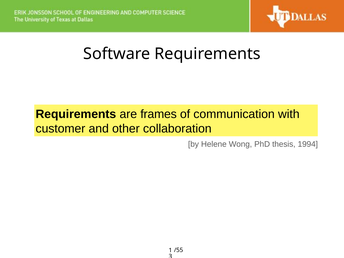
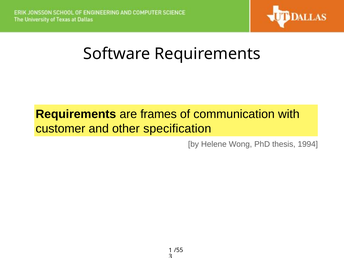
collaboration: collaboration -> specification
